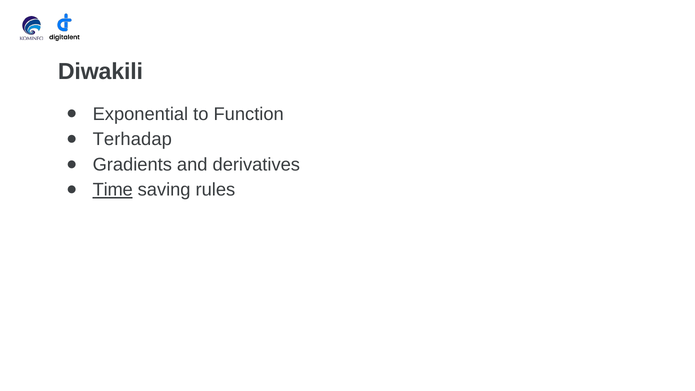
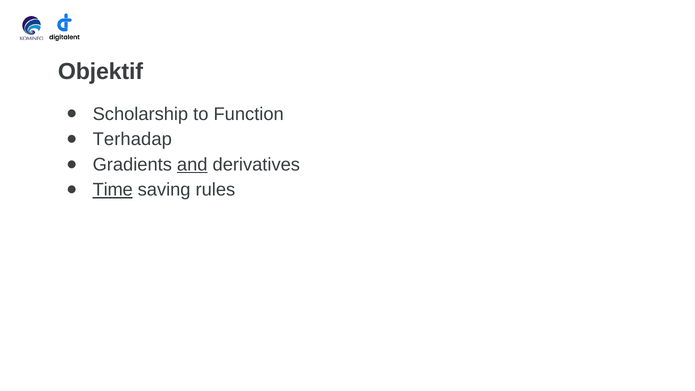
Diwakili: Diwakili -> Objektif
Exponential: Exponential -> Scholarship
and underline: none -> present
